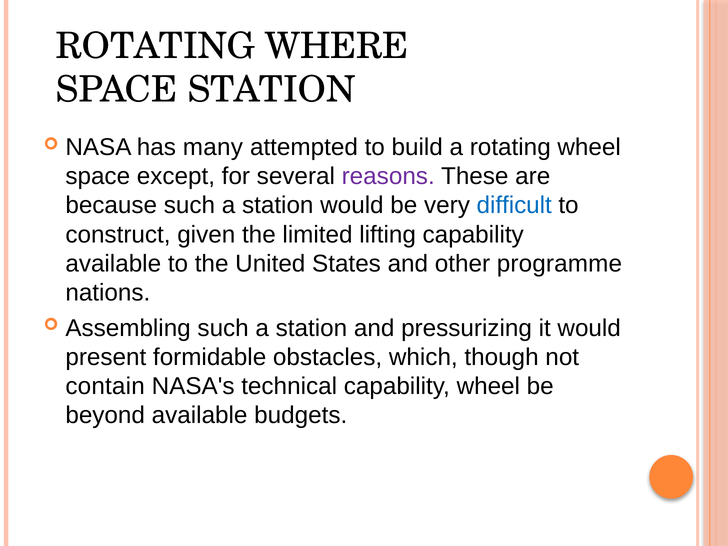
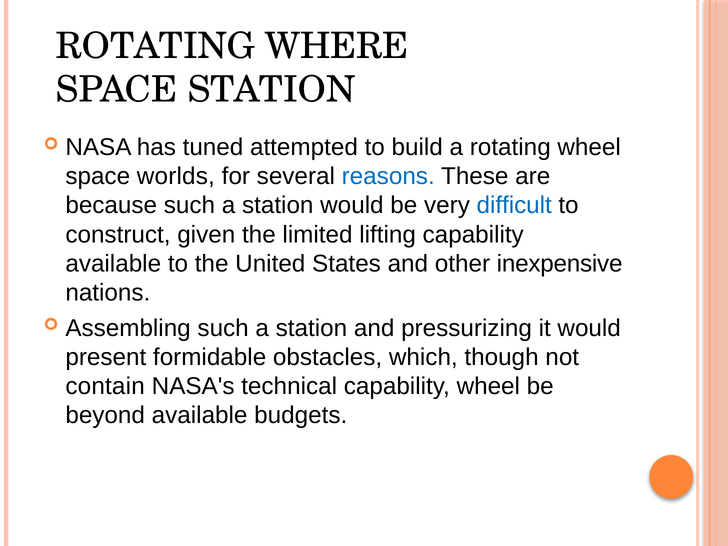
many: many -> tuned
except: except -> worlds
reasons colour: purple -> blue
programme: programme -> inexpensive
